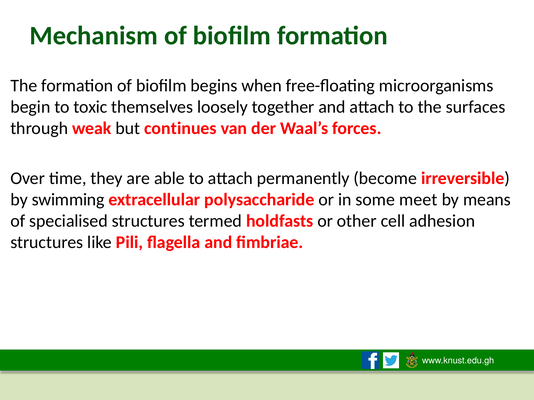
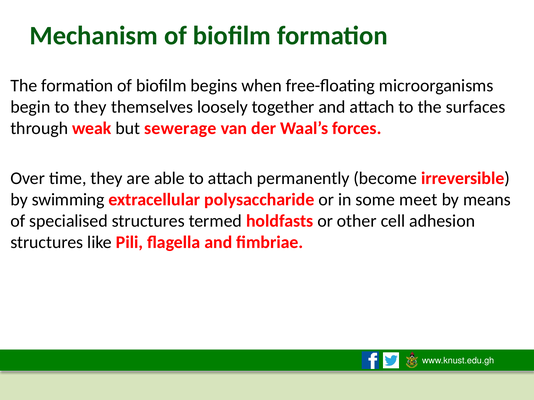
to toxic: toxic -> they
continues: continues -> sewerage
